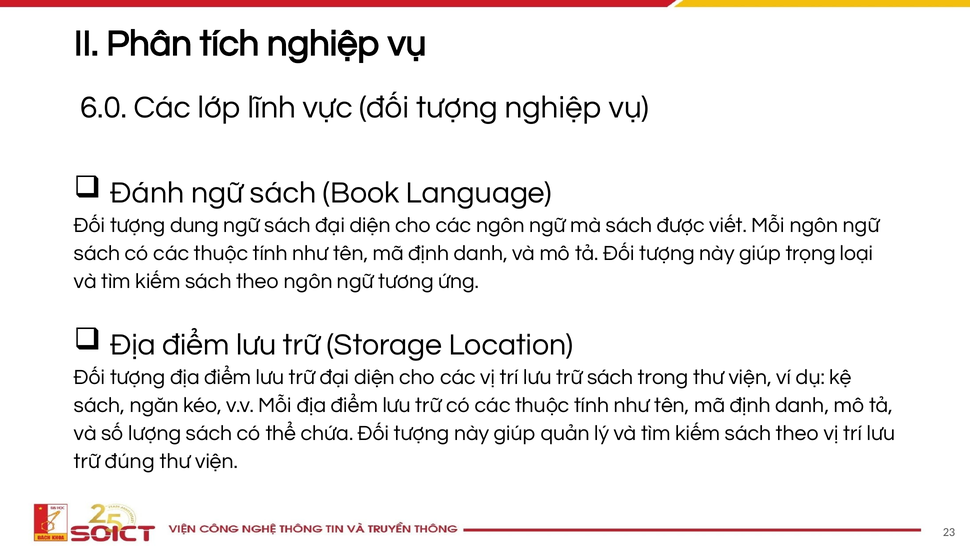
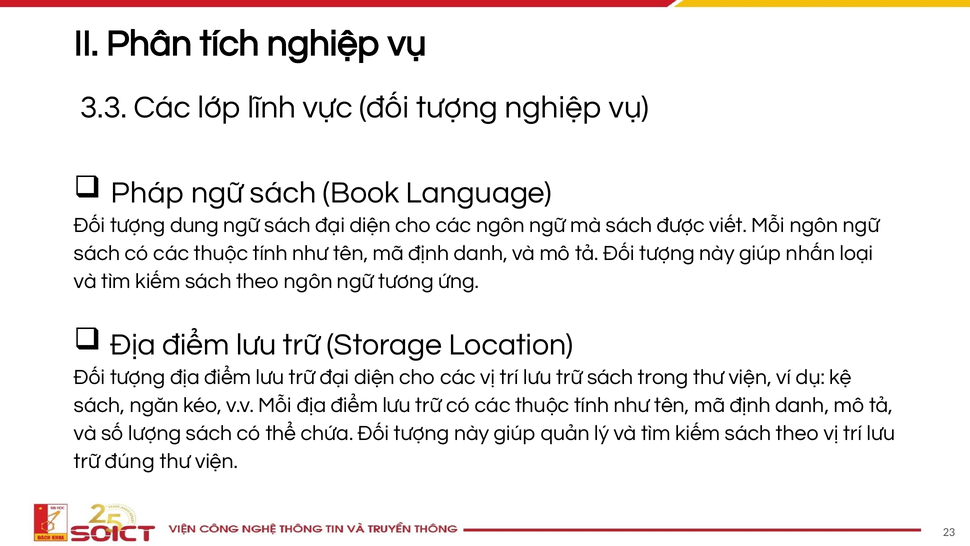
6.0: 6.0 -> 3.3
Đánh: Đánh -> Pháp
trọng: trọng -> nhấn
